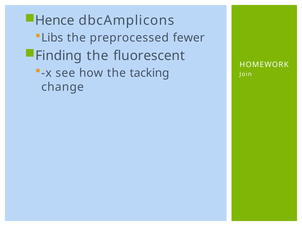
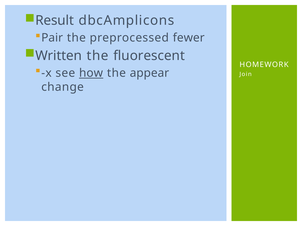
Hence: Hence -> Result
Libs: Libs -> Pair
Finding: Finding -> Written
how underline: none -> present
tacking: tacking -> appear
